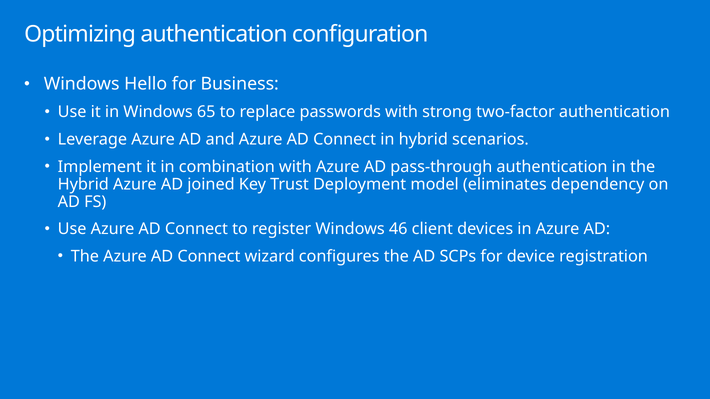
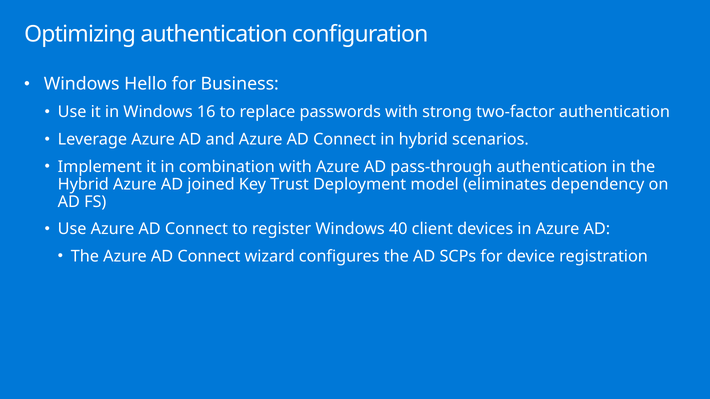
65: 65 -> 16
46: 46 -> 40
